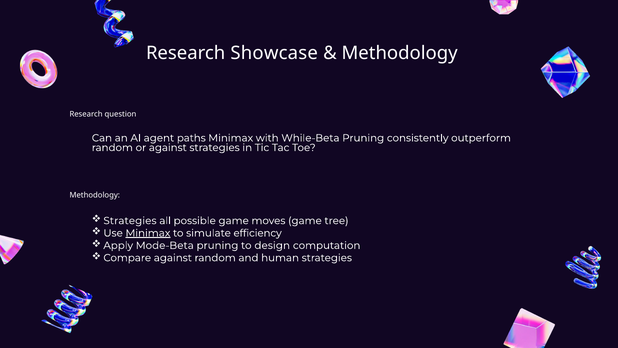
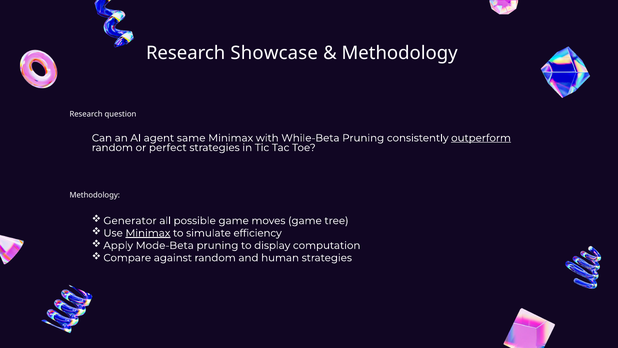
paths: paths -> same
outperform underline: none -> present
or against: against -> perfect
Strategies at (130, 220): Strategies -> Generator
design: design -> display
